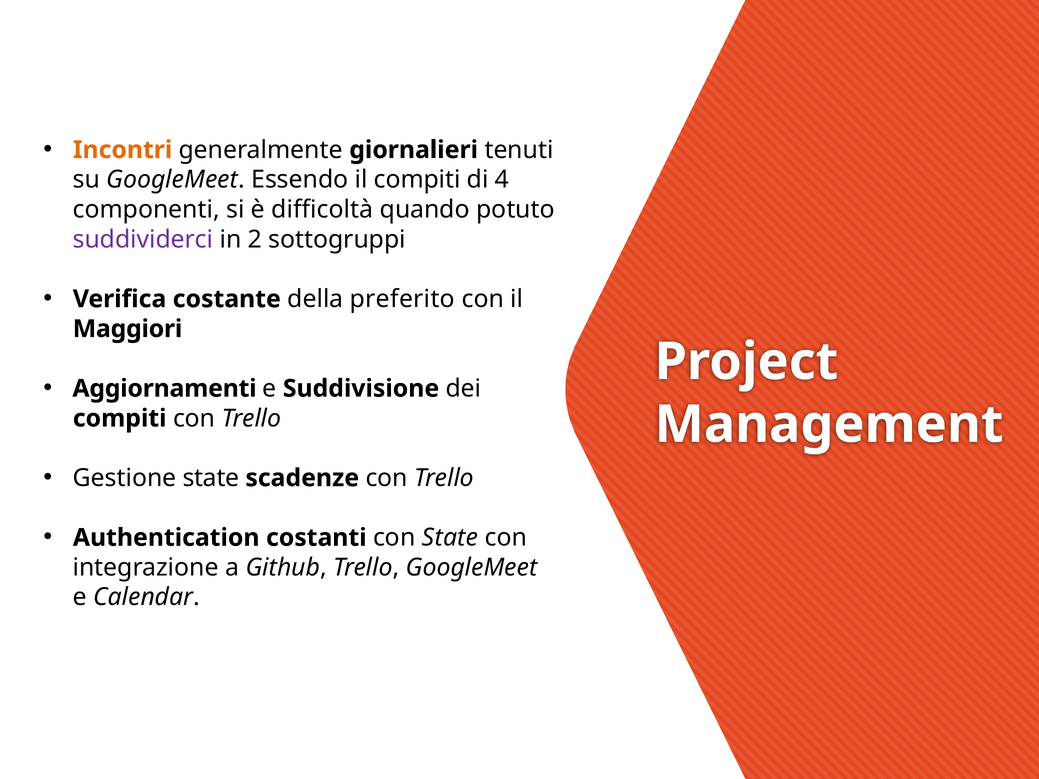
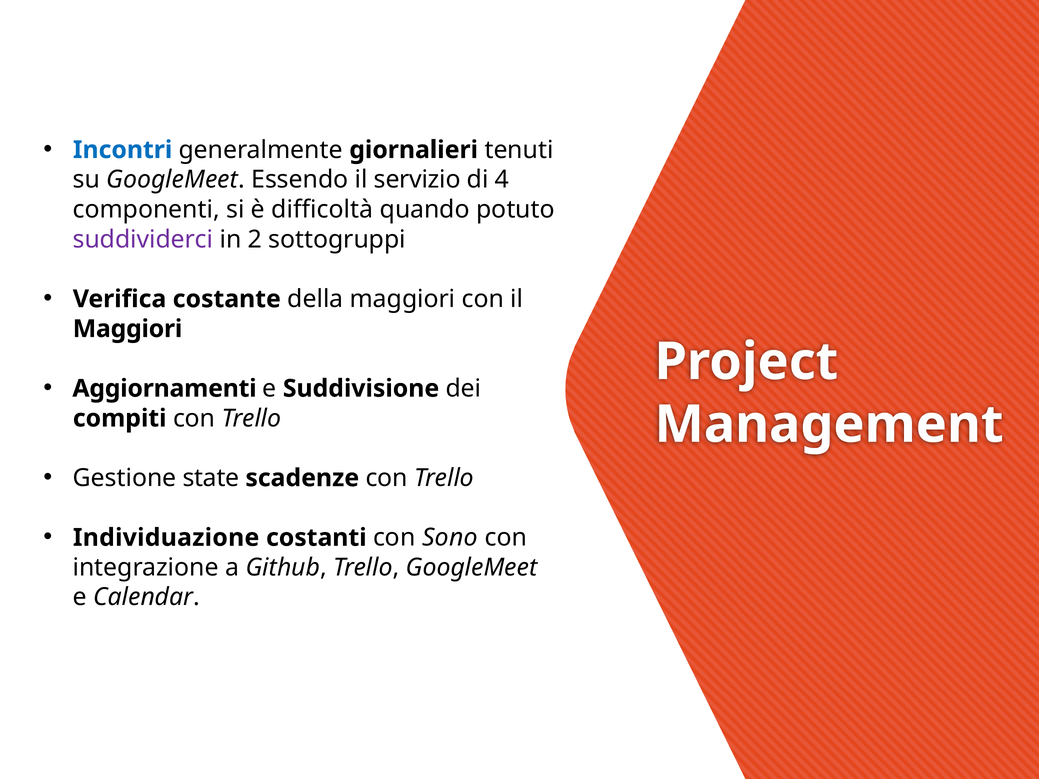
Incontri colour: orange -> blue
il compiti: compiti -> servizio
della preferito: preferito -> maggiori
Authentication: Authentication -> Individuazione
con State: State -> Sono
